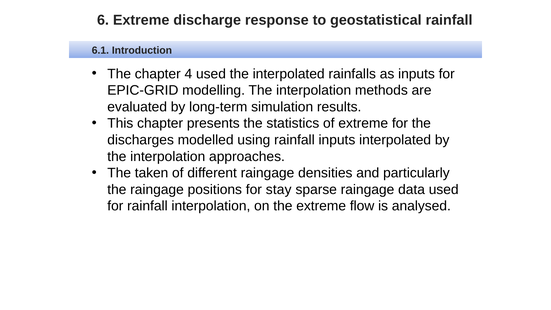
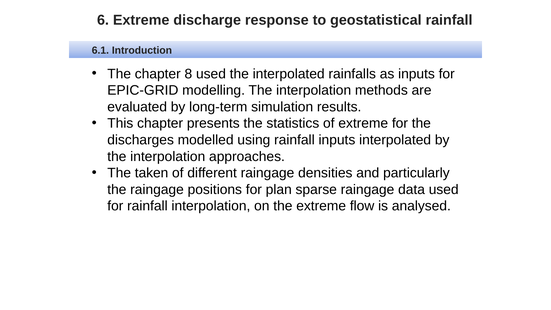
4: 4 -> 8
stay: stay -> plan
